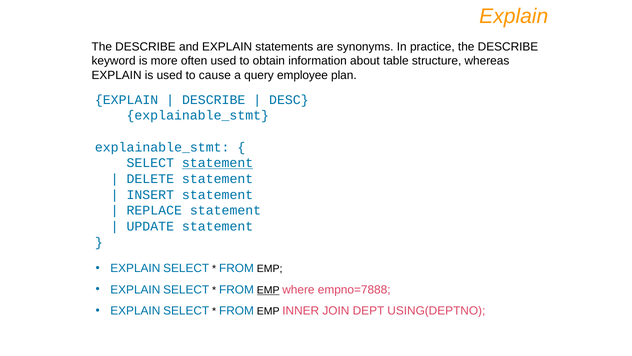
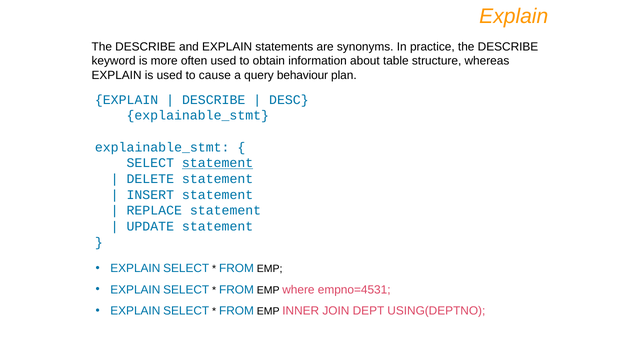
employee: employee -> behaviour
EMP at (268, 290) underline: present -> none
empno=7888: empno=7888 -> empno=4531
